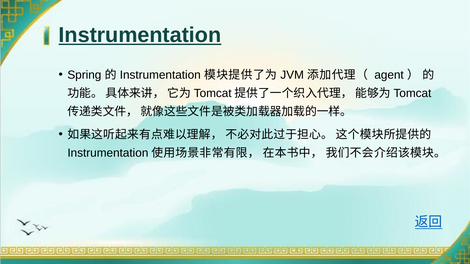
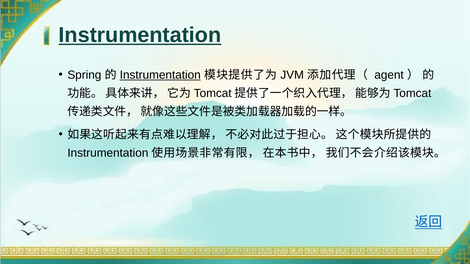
Instrumentation at (160, 75) underline: none -> present
